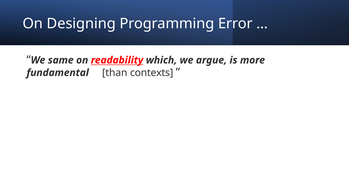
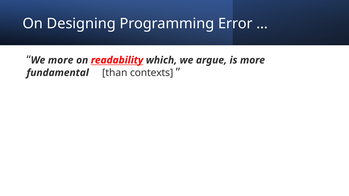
We same: same -> more
